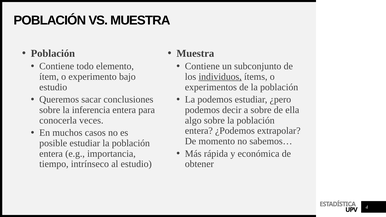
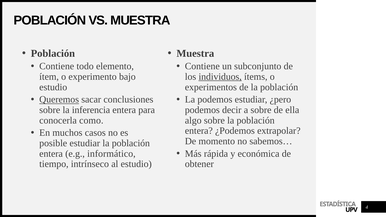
Queremos underline: none -> present
veces: veces -> como
importancia: importancia -> informático
